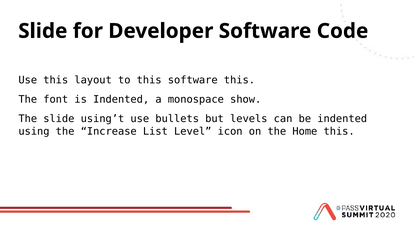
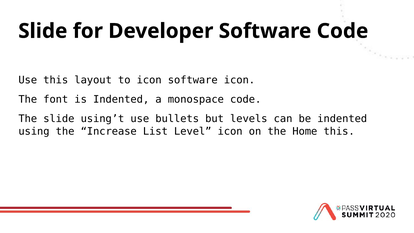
to this: this -> icon
software this: this -> icon
monospace show: show -> code
